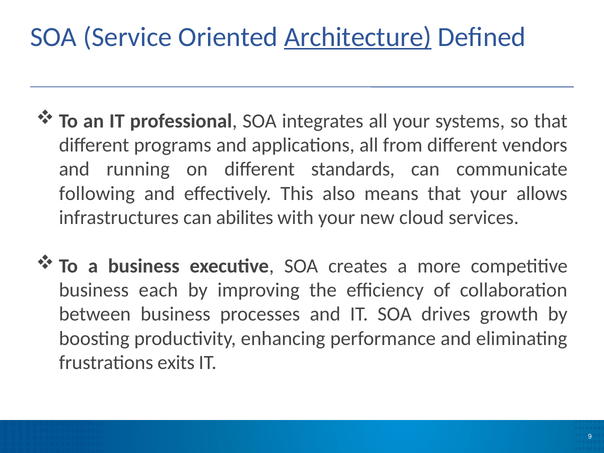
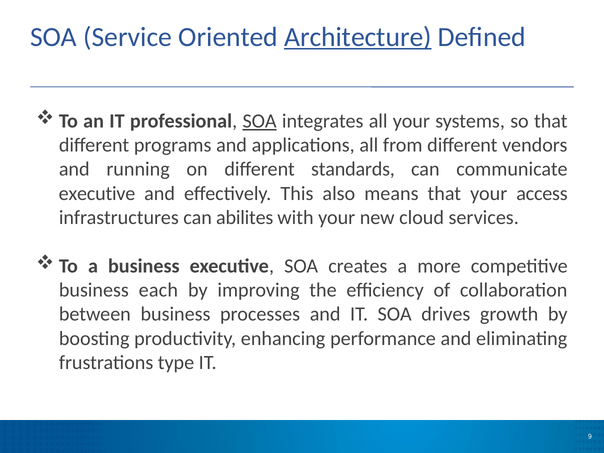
SOA at (260, 121) underline: none -> present
following at (97, 194): following -> executive
allows: allows -> access
exits: exits -> type
